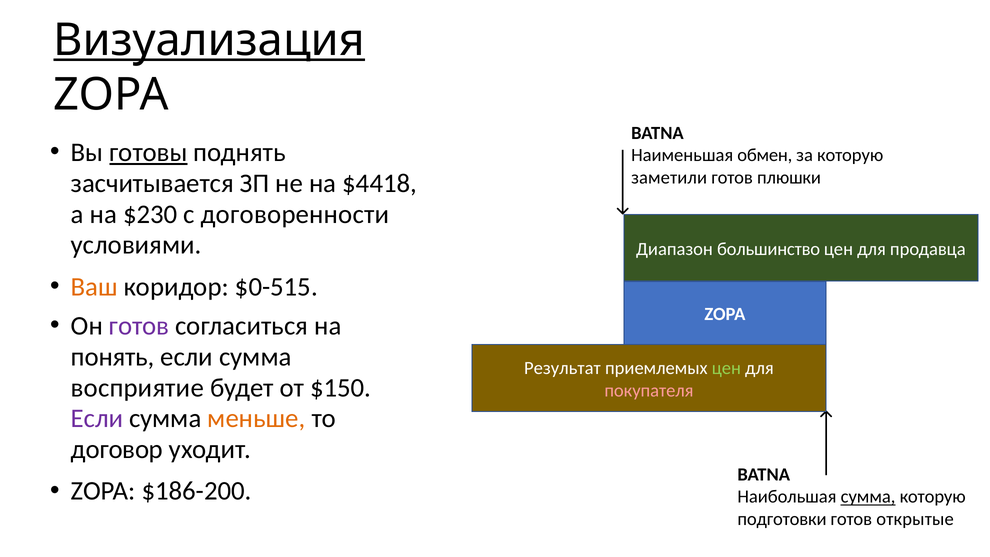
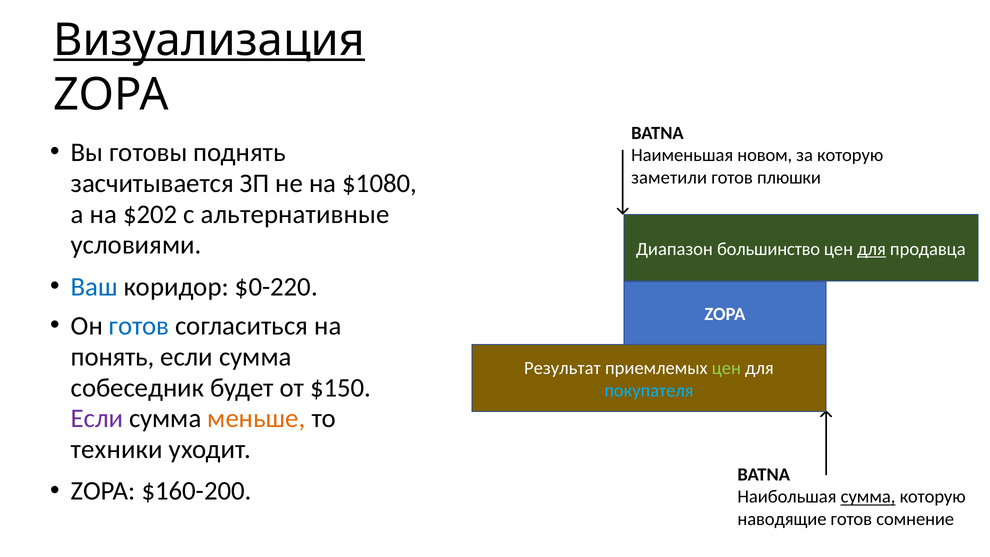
готовы underline: present -> none
обмен: обмен -> новом
$4418: $4418 -> $1080
$230: $230 -> $202
договоренности: договоренности -> альтернативные
для at (872, 249) underline: none -> present
Ваш colour: orange -> blue
$0-515: $0-515 -> $0-220
готов at (139, 326) colour: purple -> blue
восприятие: восприятие -> собеседник
покупателя colour: pink -> light blue
договор: договор -> техники
$186-200: $186-200 -> $160-200
подготовки: подготовки -> наводящие
открытые: открытые -> сомнение
